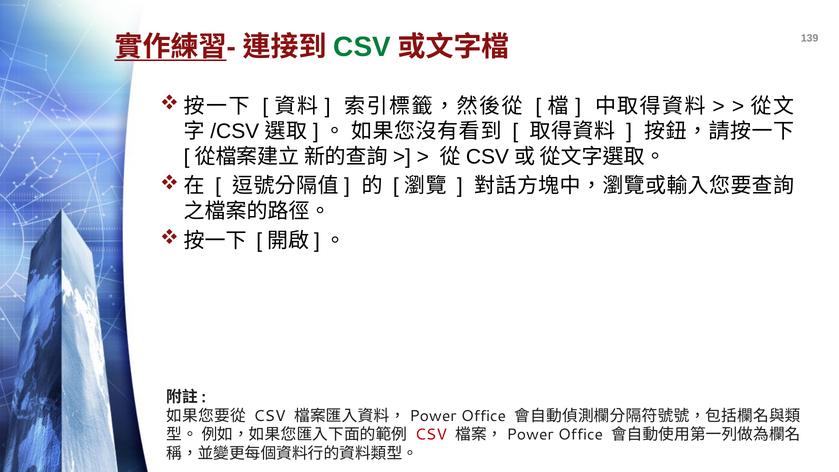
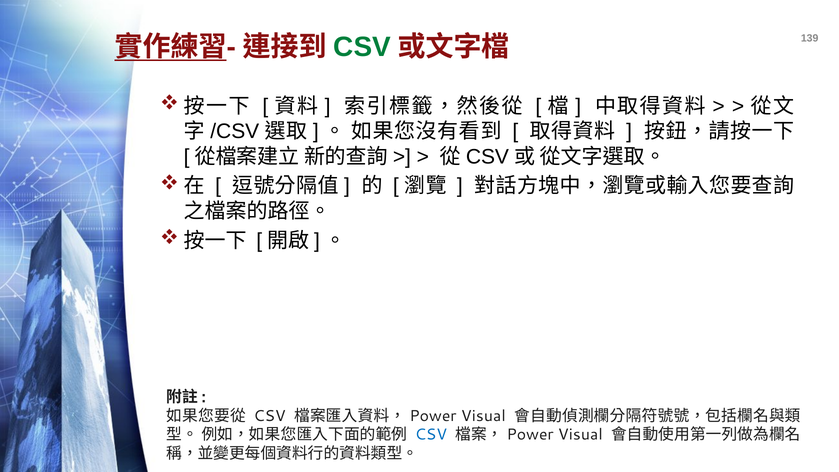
Office at (483, 416): Office -> Visual
CSV at (431, 435) colour: red -> blue
Office at (580, 435): Office -> Visual
